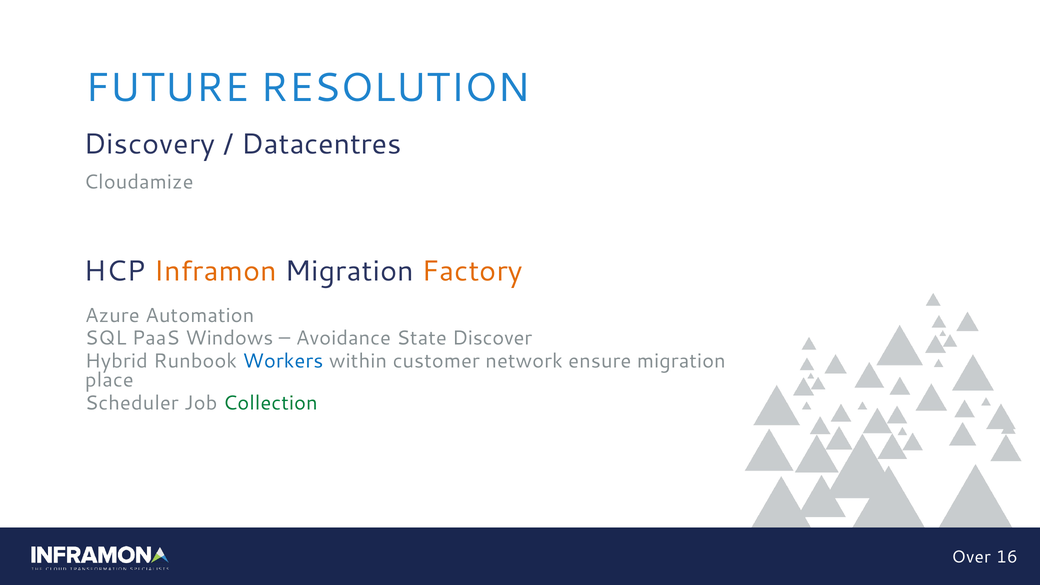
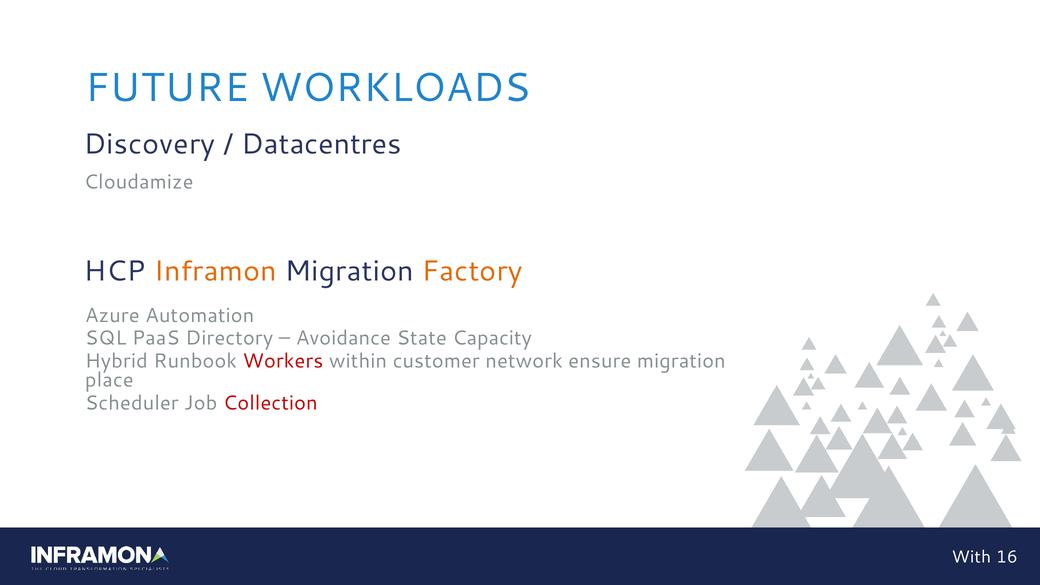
RESOLUTION: RESOLUTION -> WORKLOADS
Windows: Windows -> Directory
Discover: Discover -> Capacity
Workers colour: blue -> red
Collection colour: green -> red
Over: Over -> With
